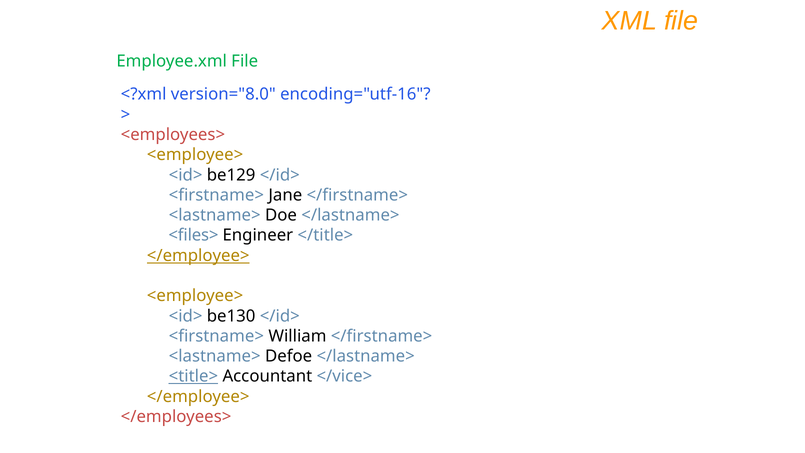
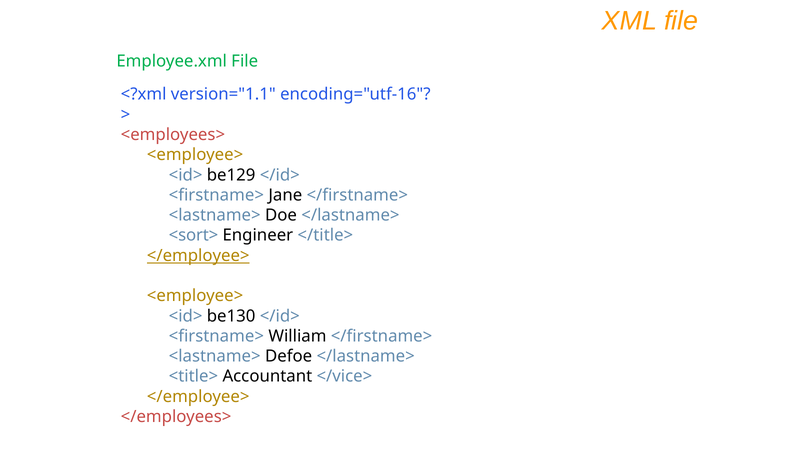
version="8.0: version="8.0 -> version="1.1
<files>: <files> -> <sort>
<title> underline: present -> none
